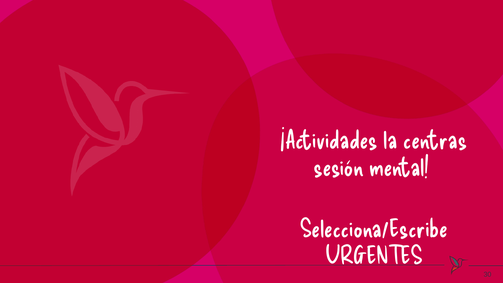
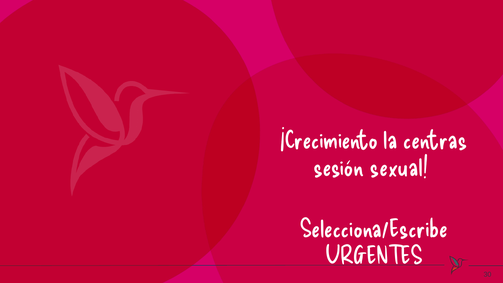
¡Actividades: ¡Actividades -> ¡Crecimiento
mental: mental -> sexual
